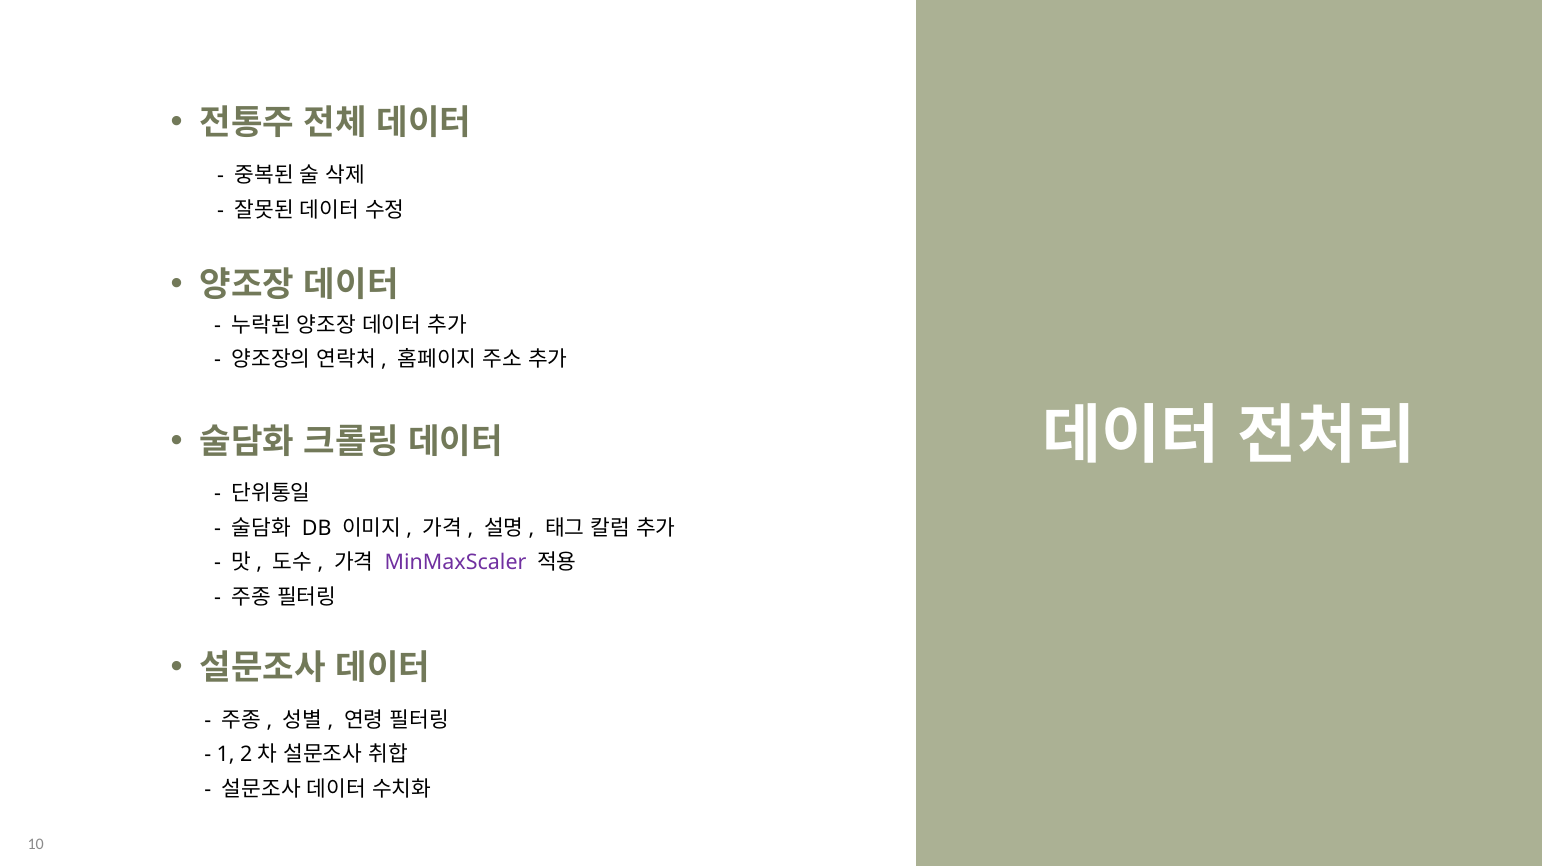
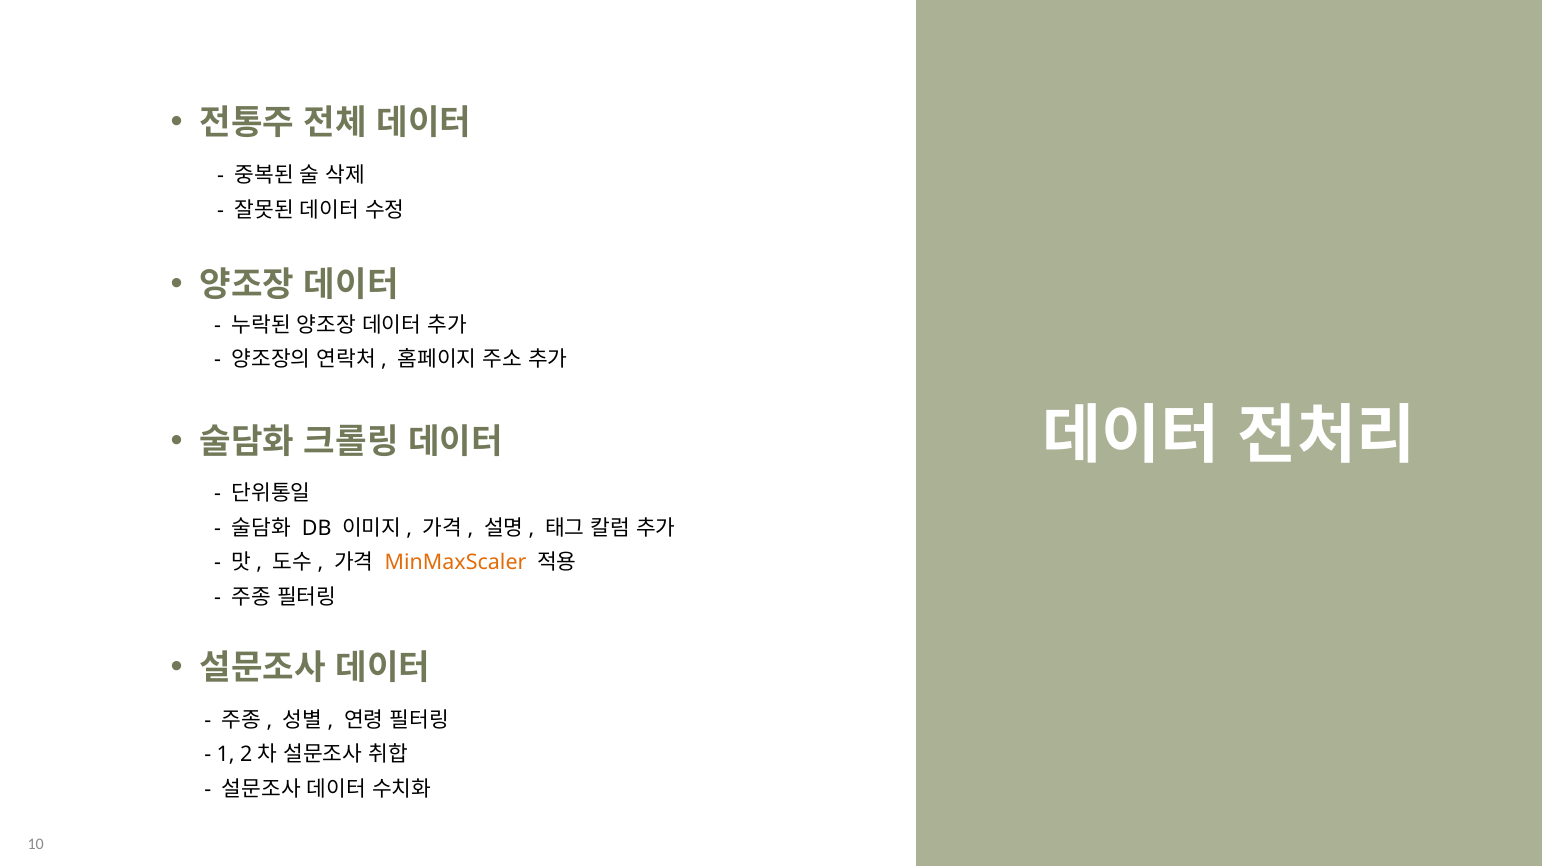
MinMaxScaler colour: purple -> orange
